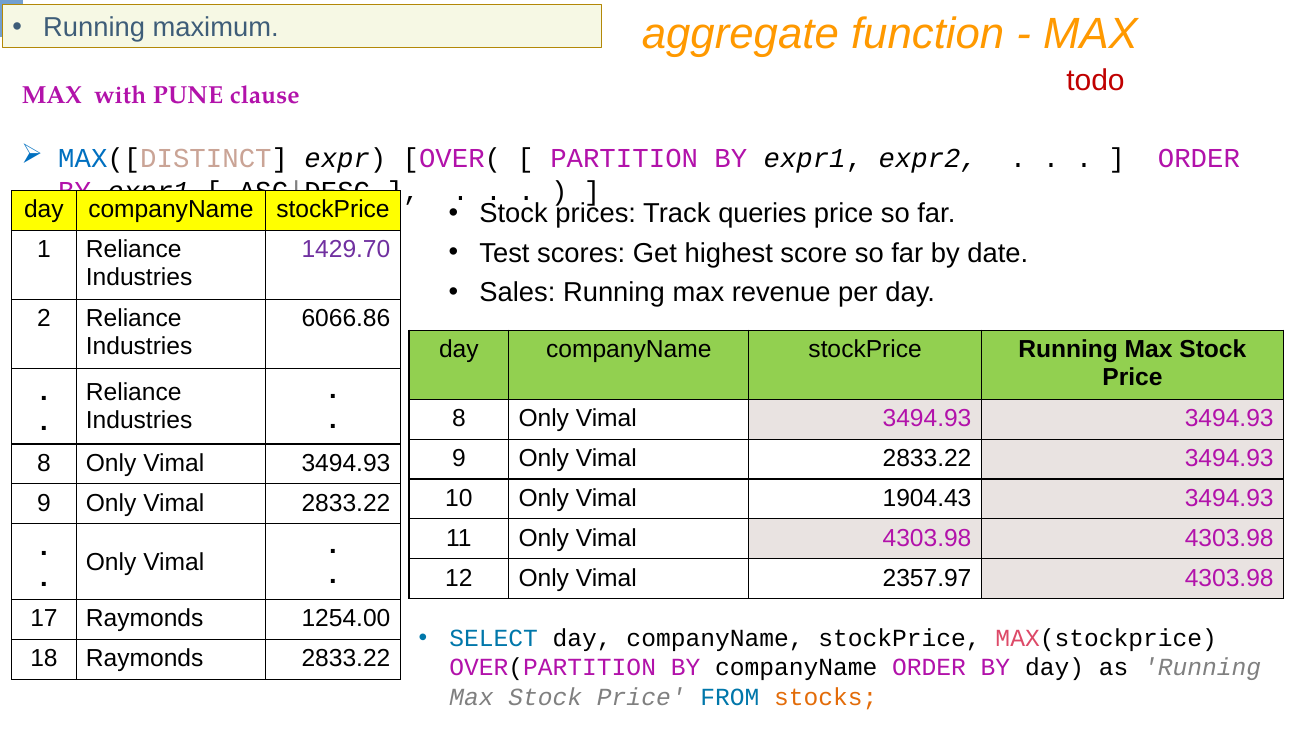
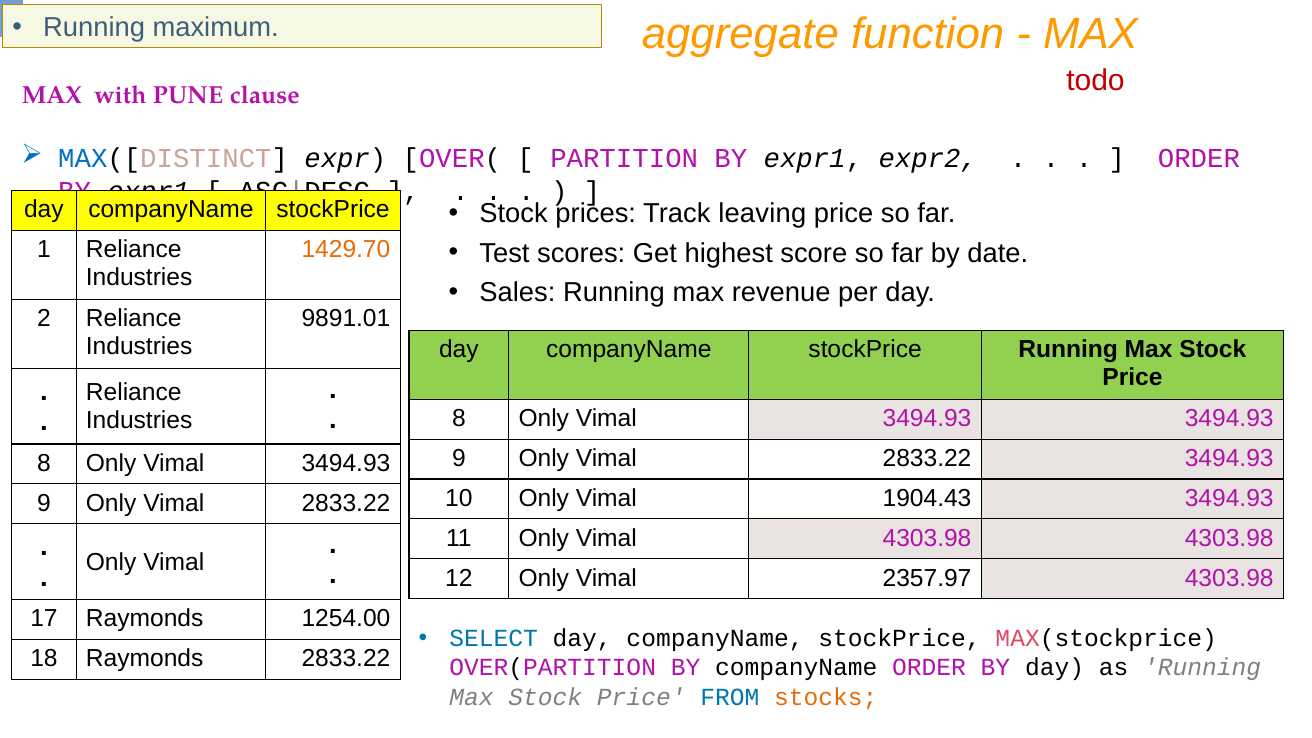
queries: queries -> leaving
1429.70 colour: purple -> orange
6066.86: 6066.86 -> 9891.01
